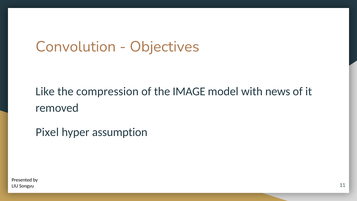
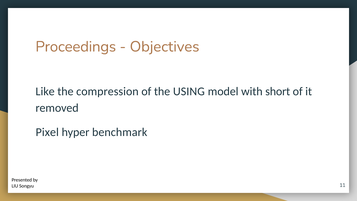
Convolution: Convolution -> Proceedings
IMAGE: IMAGE -> USING
news: news -> short
assumption: assumption -> benchmark
